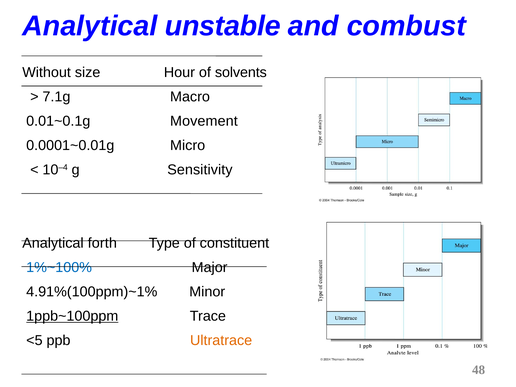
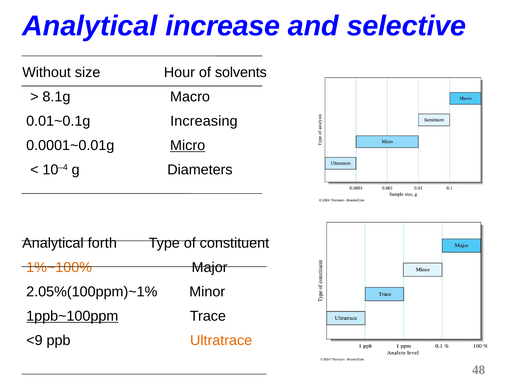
unstable: unstable -> increase
combust: combust -> selective
7.1g: 7.1g -> 8.1g
Movement: Movement -> Increasing
Micro underline: none -> present
Sensitivity: Sensitivity -> Diameters
1%~100% colour: blue -> orange
4.91%(100ppm)~1%: 4.91%(100ppm)~1% -> 2.05%(100ppm)~1%
<5: <5 -> <9
